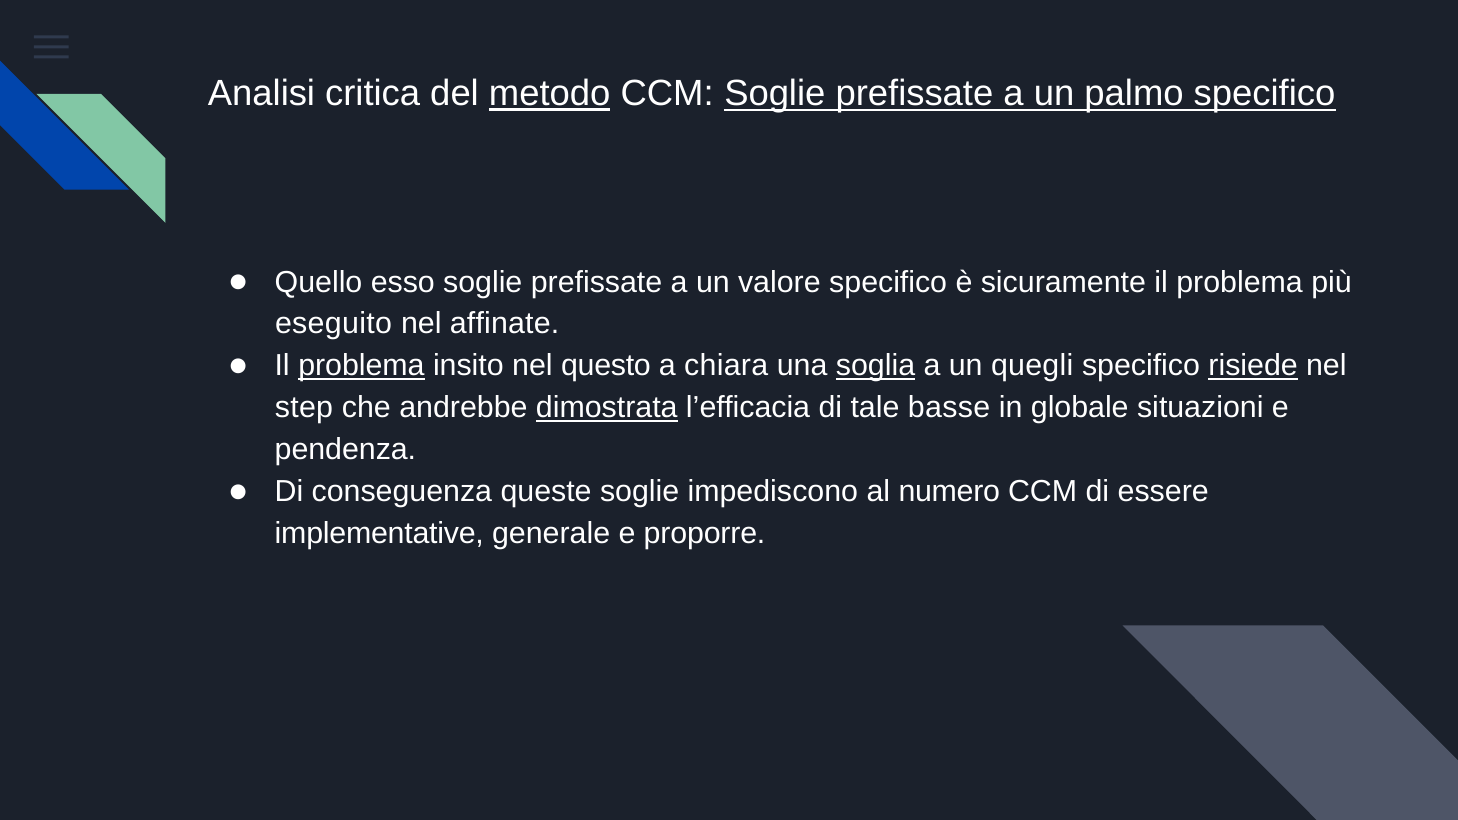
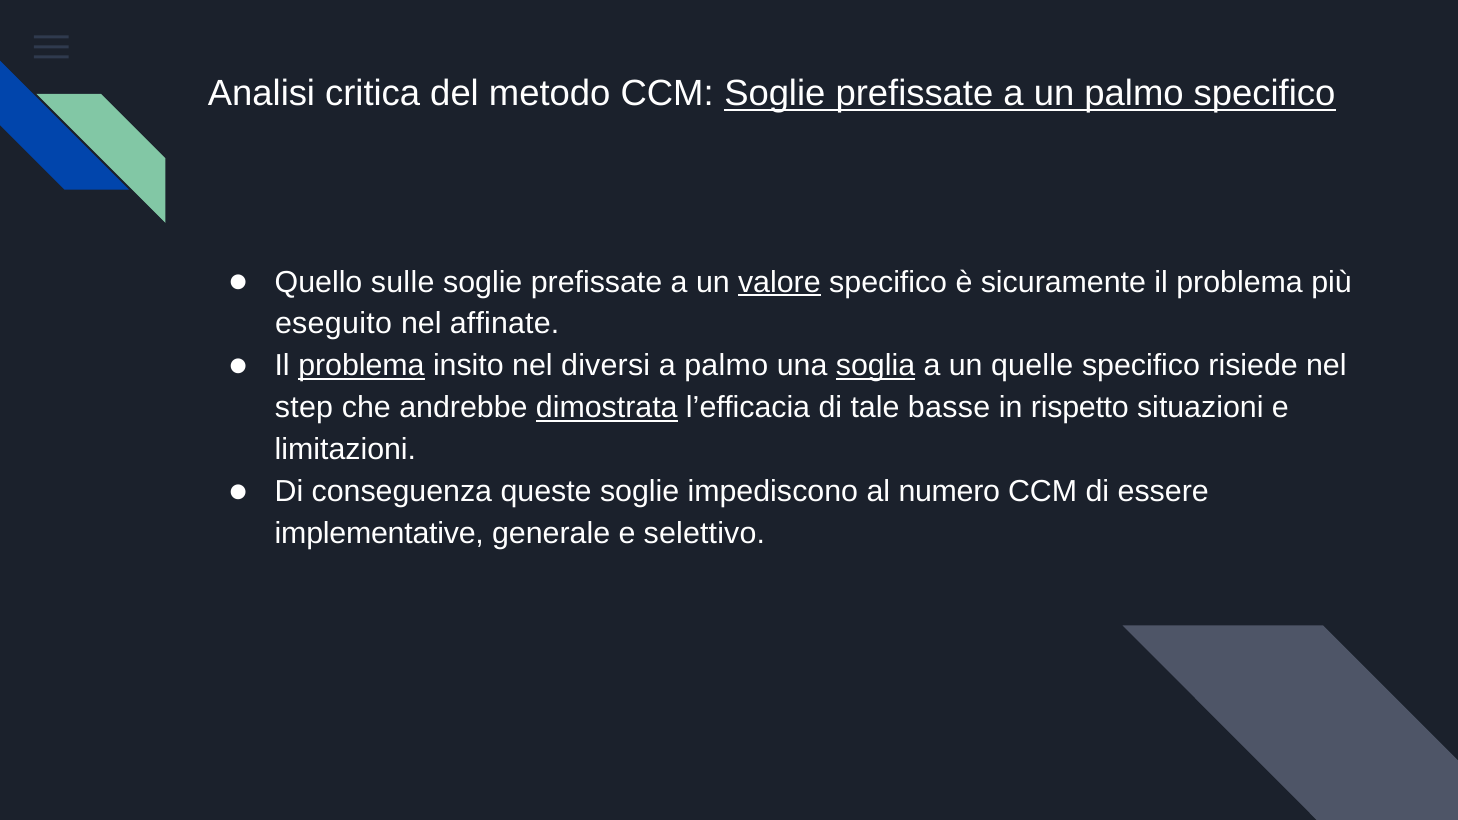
metodo underline: present -> none
esso: esso -> sulle
valore underline: none -> present
questo: questo -> diversi
a chiara: chiara -> palmo
quegli: quegli -> quelle
risiede underline: present -> none
globale: globale -> rispetto
pendenza: pendenza -> limitazioni
proporre: proporre -> selettivo
